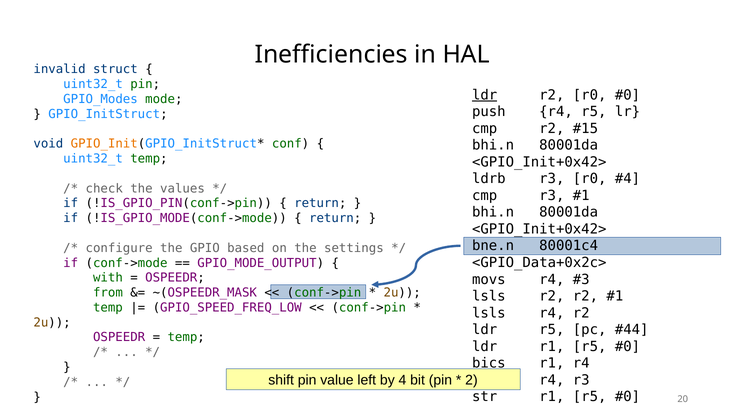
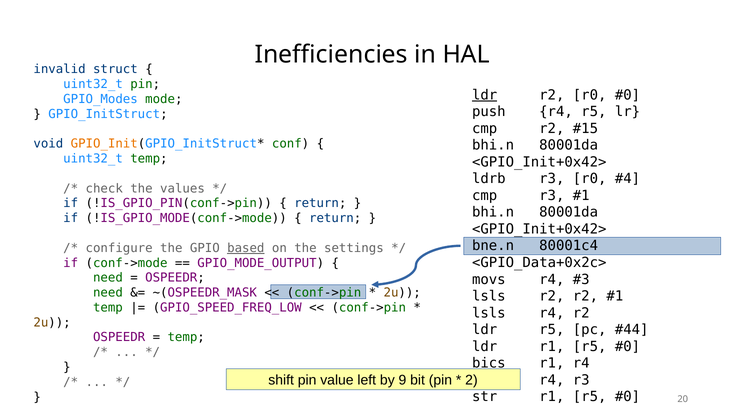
based underline: none -> present
with at (108, 278): with -> need
from at (108, 293): from -> need
4: 4 -> 9
